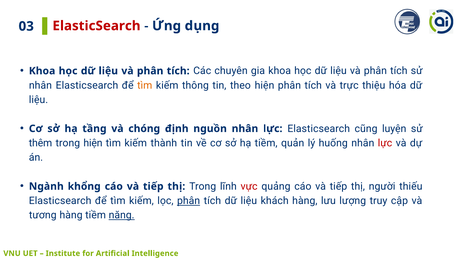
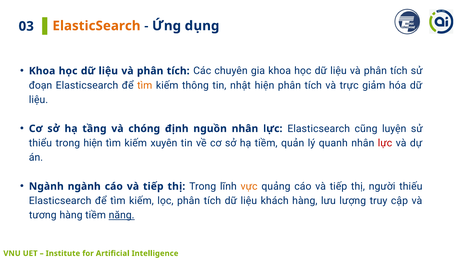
ElasticSearch at (96, 26) colour: red -> orange
nhân at (40, 85): nhân -> đoạn
theo: theo -> nhật
thiệu: thiệu -> giảm
thêm: thêm -> thiểu
thành: thành -> xuyên
huống: huống -> quanh
Ngành khổng: khổng -> ngành
vực colour: red -> orange
phân at (189, 201) underline: present -> none
